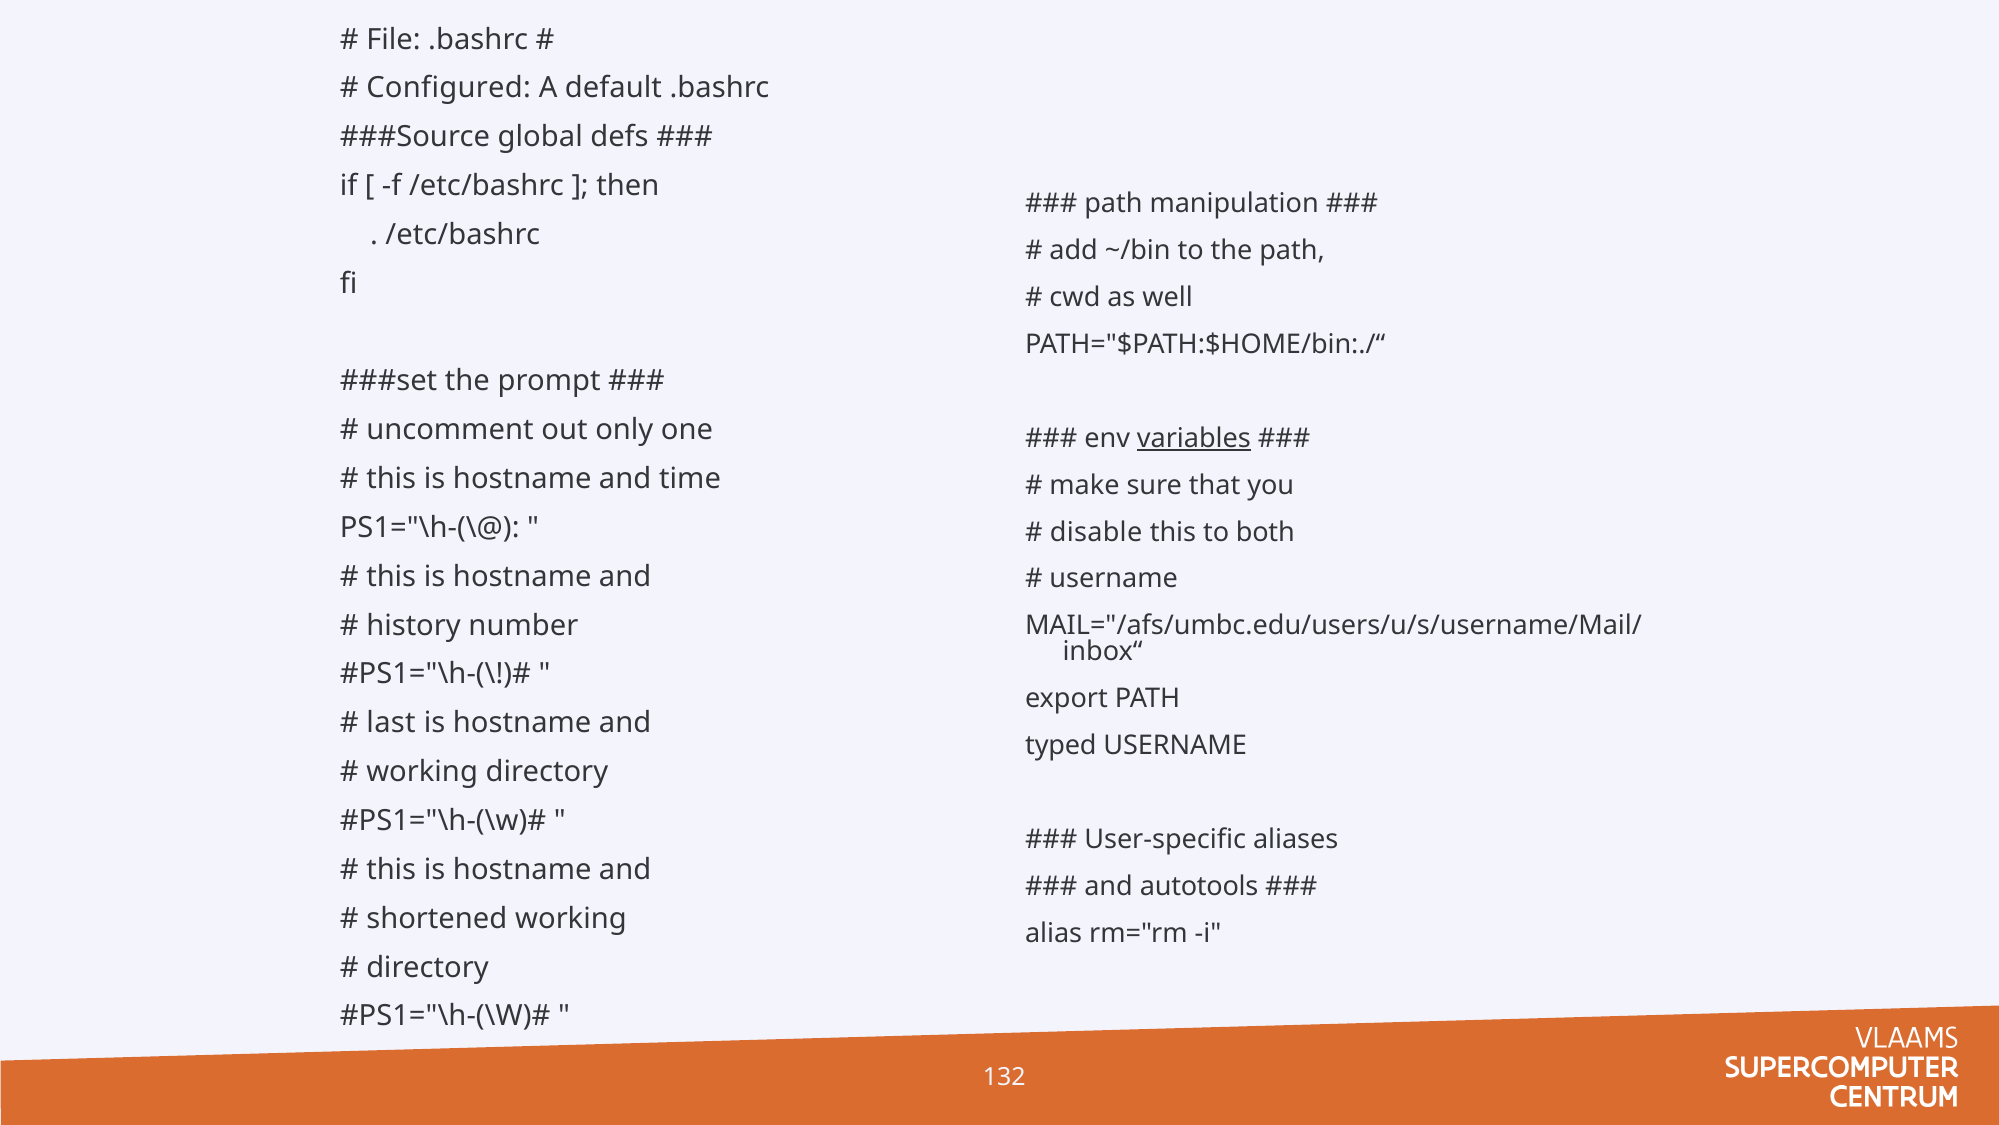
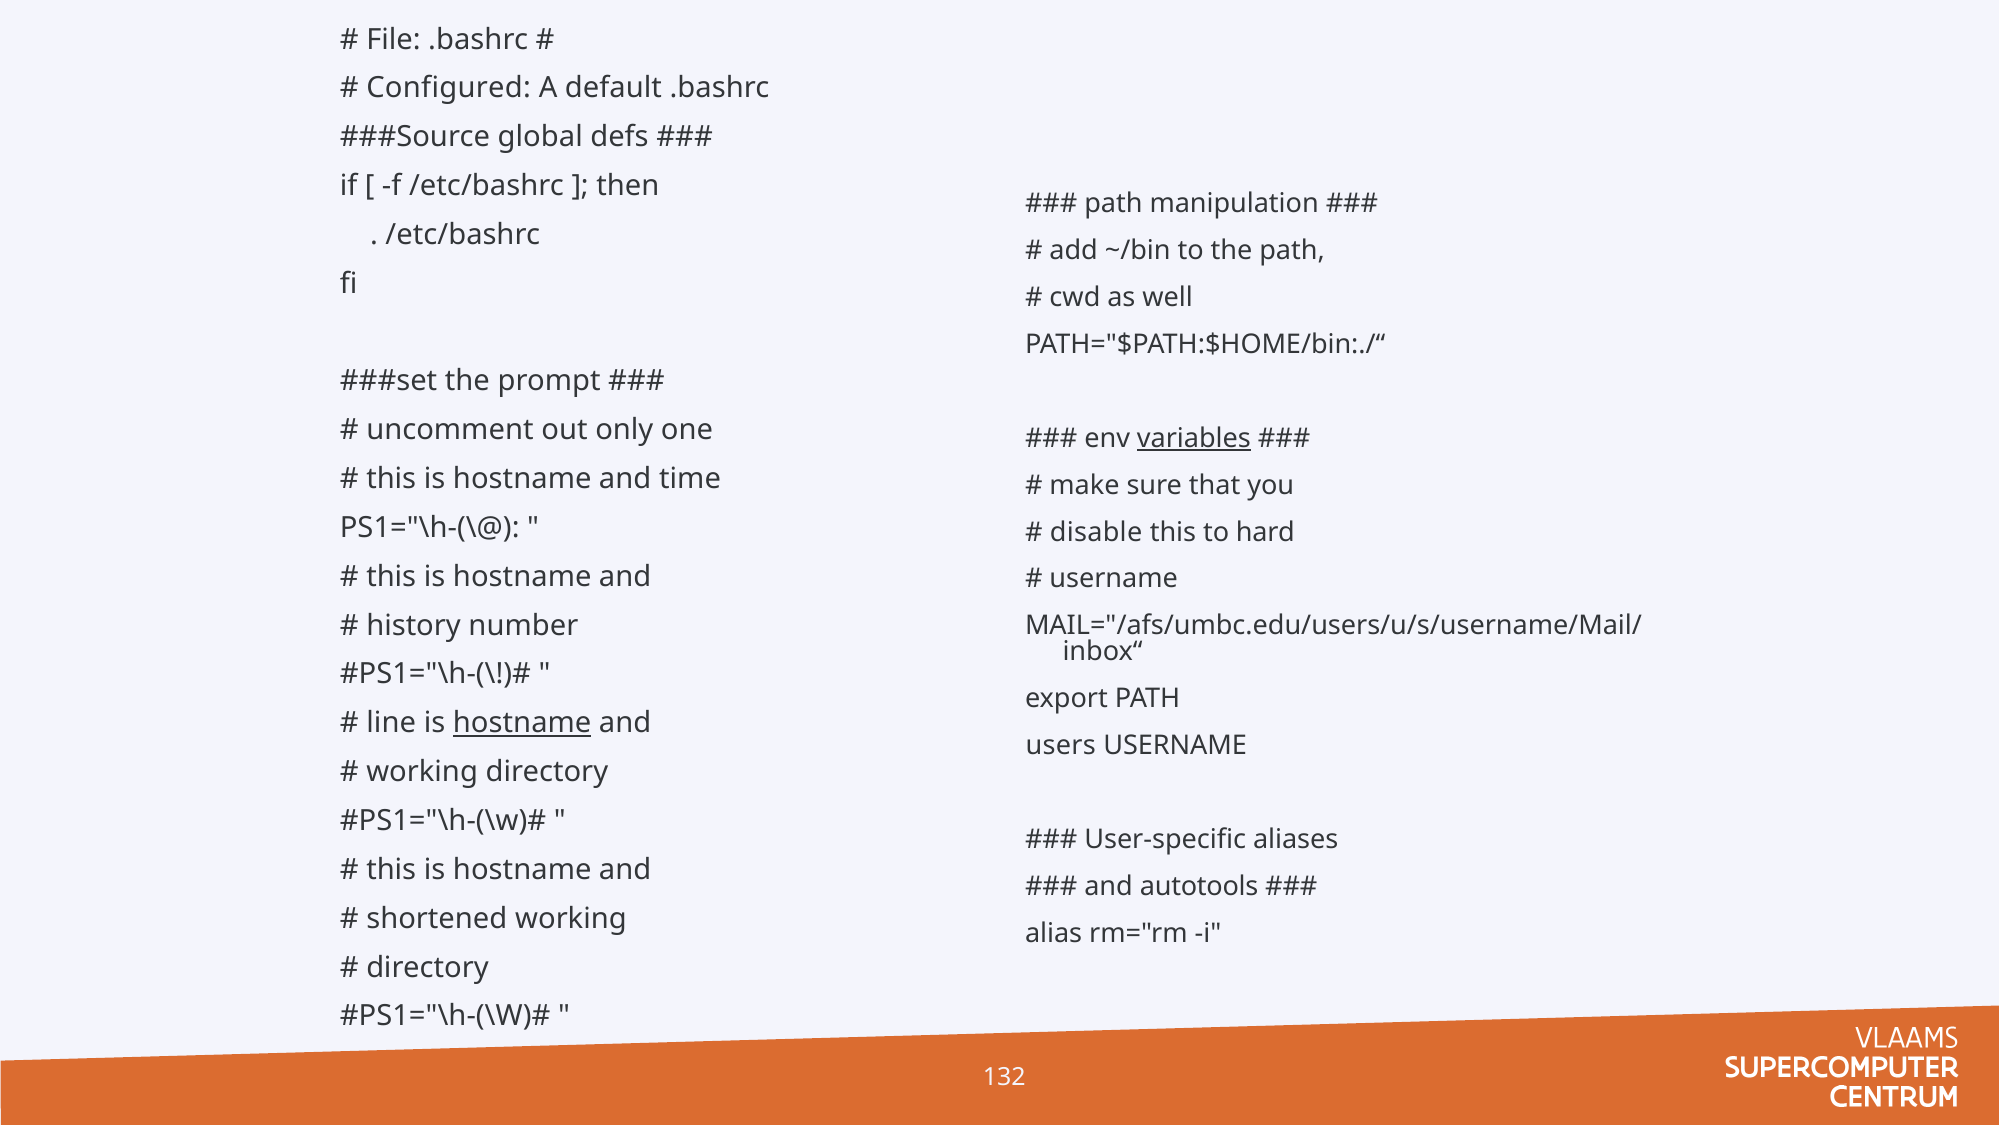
both: both -> hard
last: last -> line
hostname at (522, 723) underline: none -> present
typed: typed -> users
